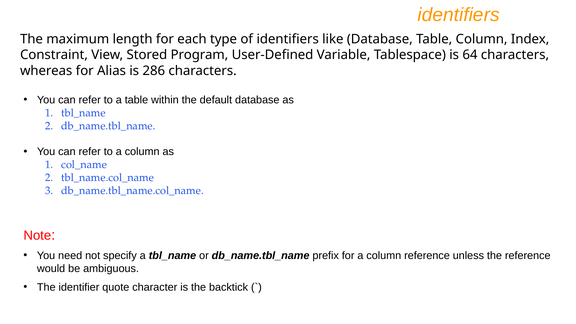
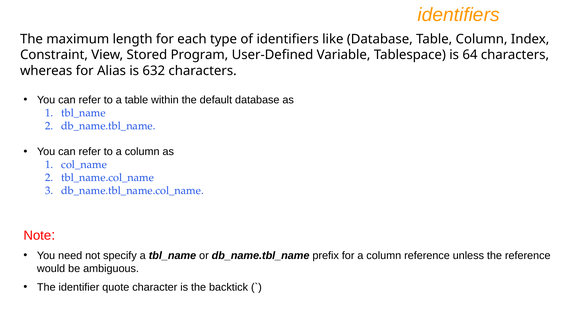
286: 286 -> 632
